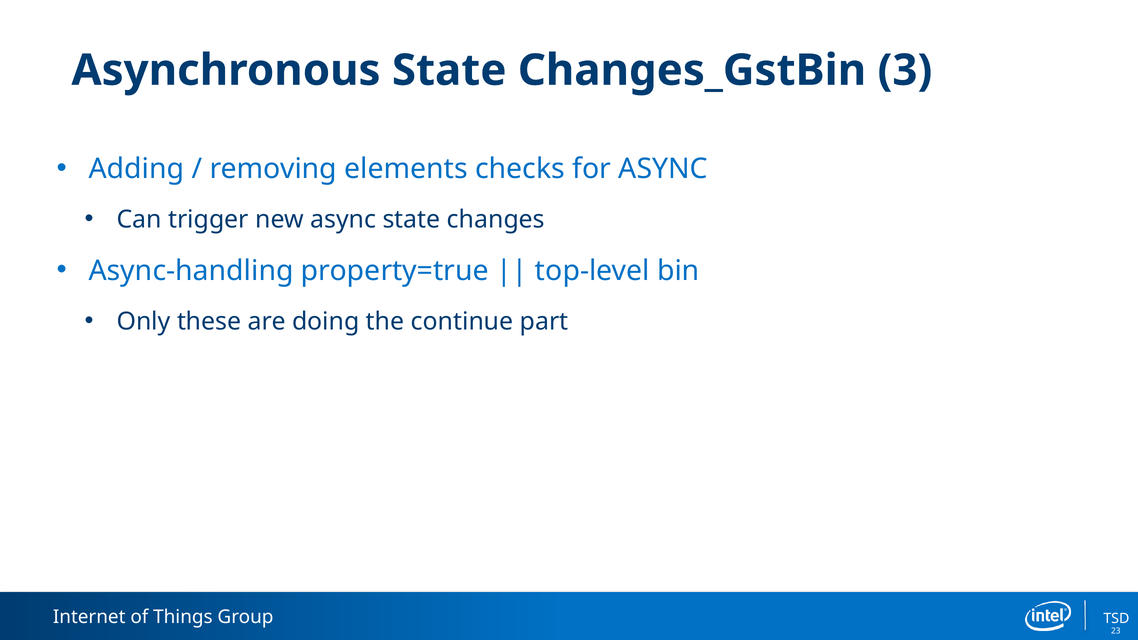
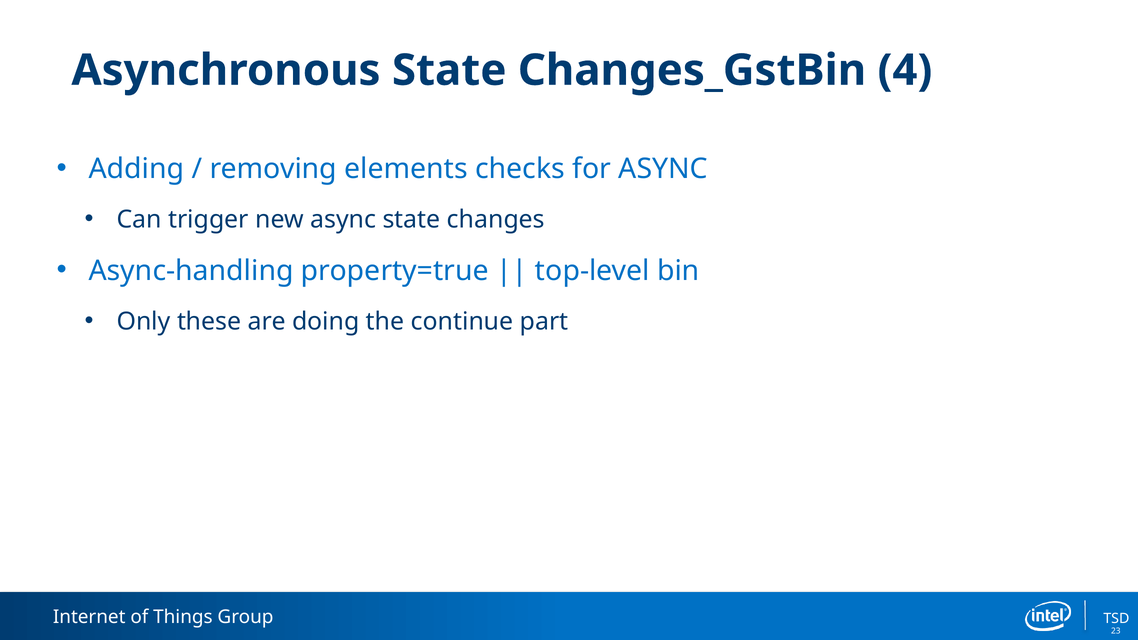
3: 3 -> 4
